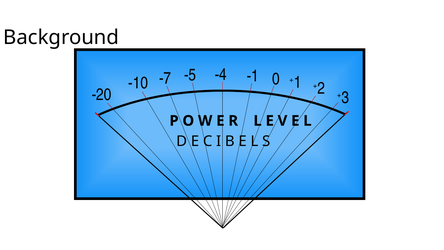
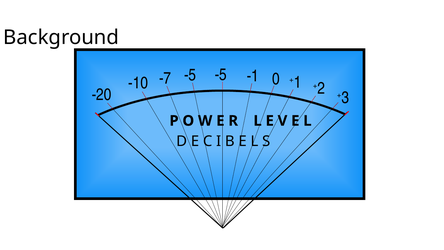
-5 -4: -4 -> -5
